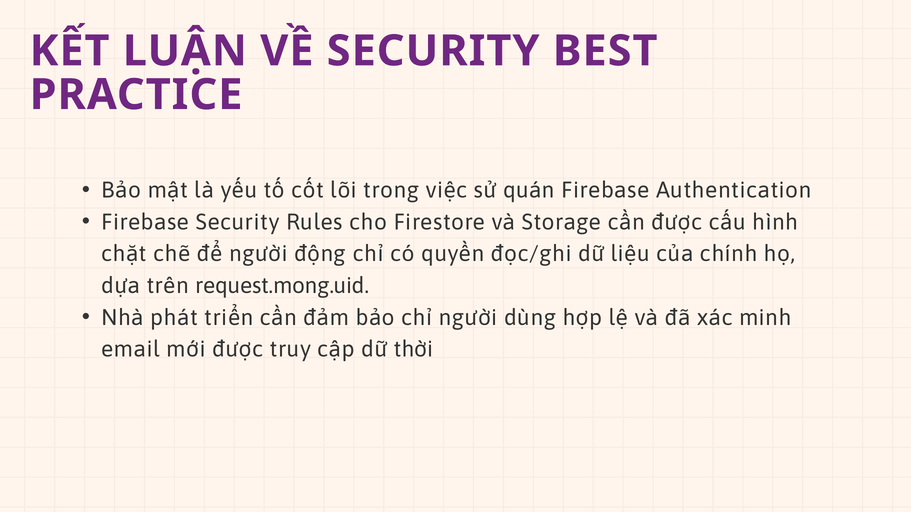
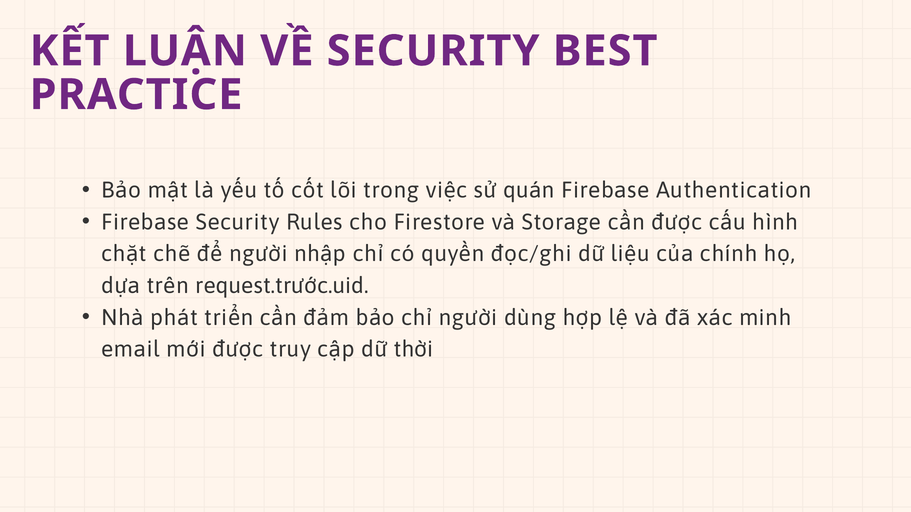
động: động -> nhập
request.mong.uid: request.mong.uid -> request.trước.uid
